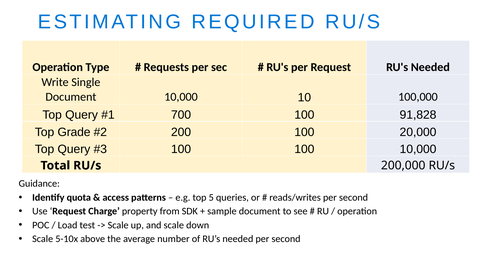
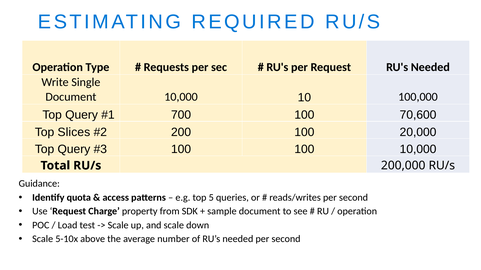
91,828: 91,828 -> 70,600
Grade: Grade -> Slices
